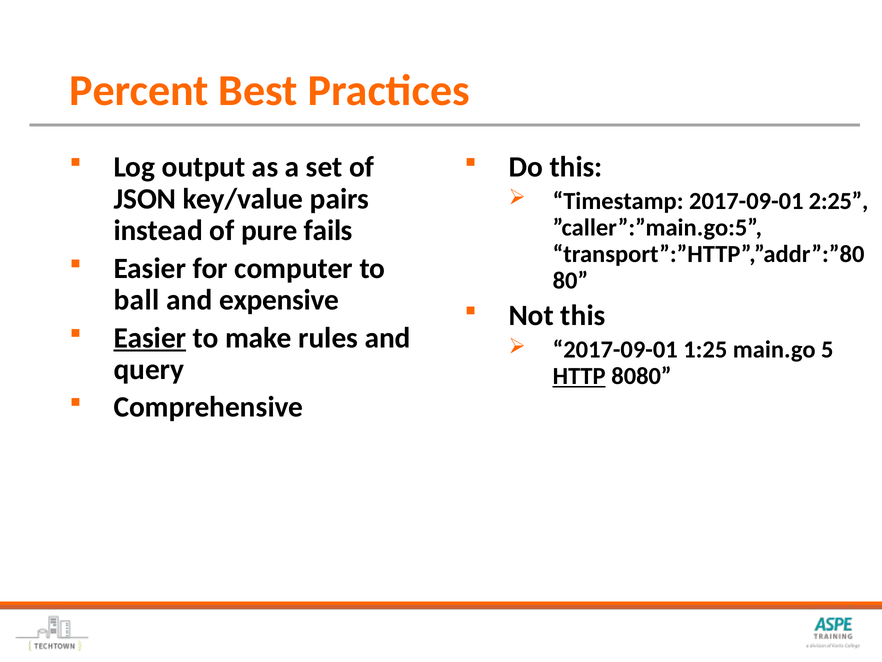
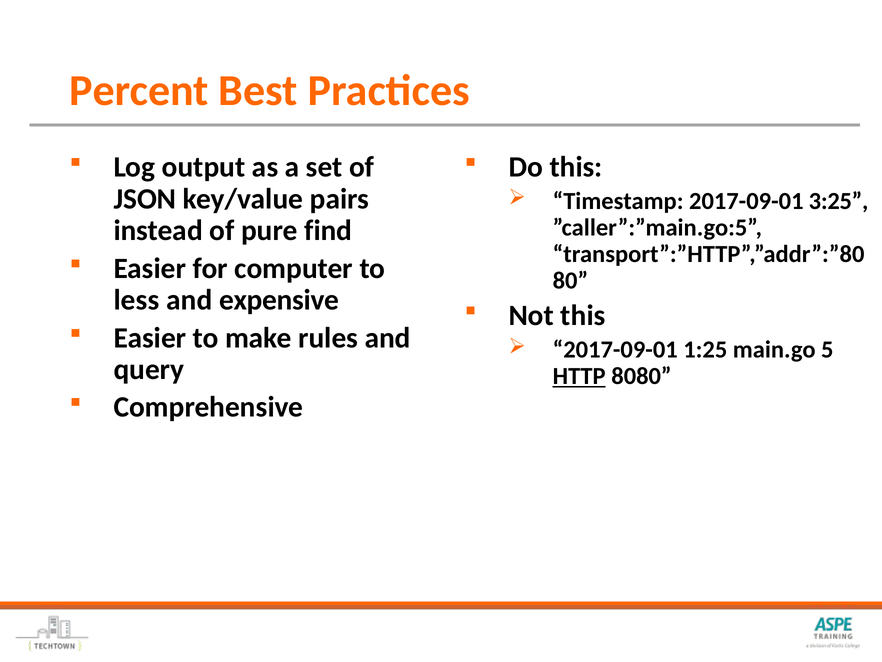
2:25: 2:25 -> 3:25
fails: fails -> find
ball: ball -> less
Easier at (150, 338) underline: present -> none
